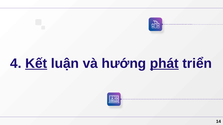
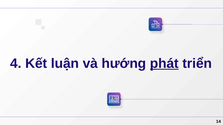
Kết underline: present -> none
